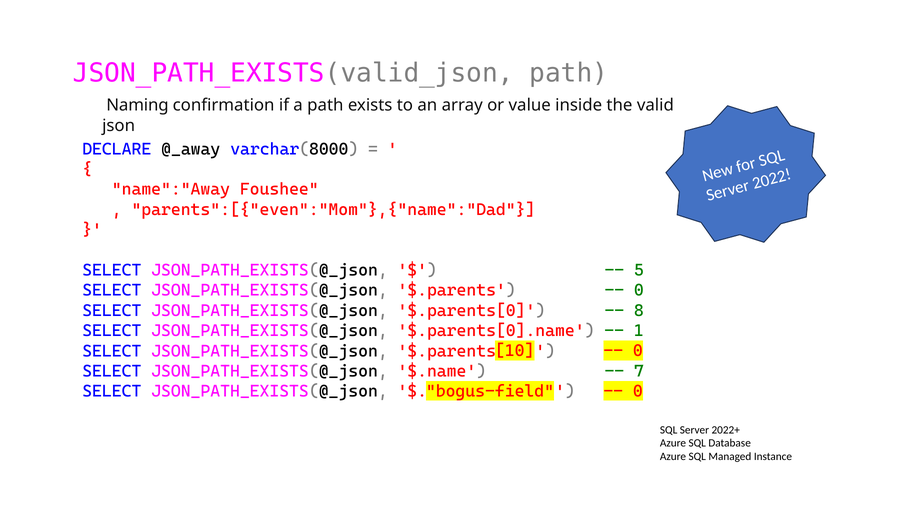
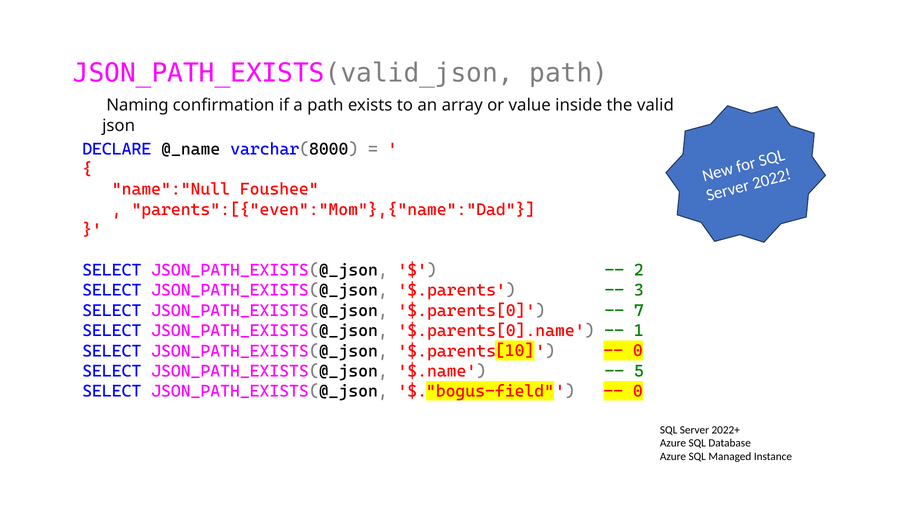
@_away: @_away -> @_name
name":"Away: name":"Away -> name":"Null
5 at (639, 270): 5 -> 2
0 at (639, 290): 0 -> 3
8: 8 -> 7
7: 7 -> 5
